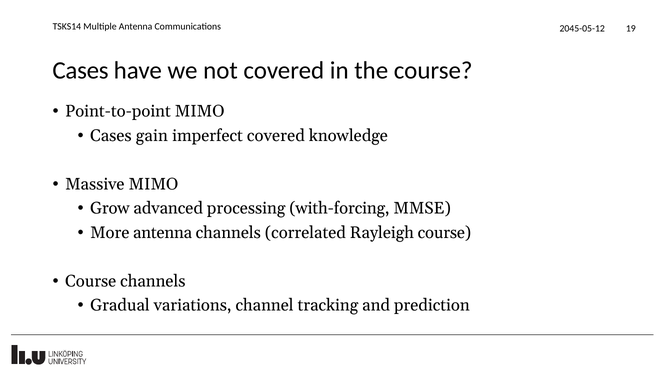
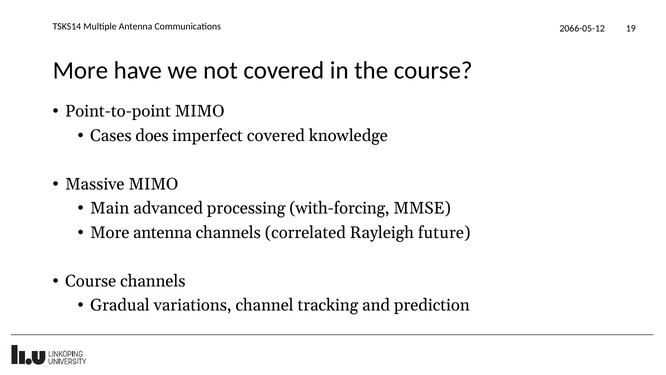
2045-05-12: 2045-05-12 -> 2066-05-12
Cases at (81, 70): Cases -> More
gain: gain -> does
Grow: Grow -> Main
Rayleigh course: course -> future
